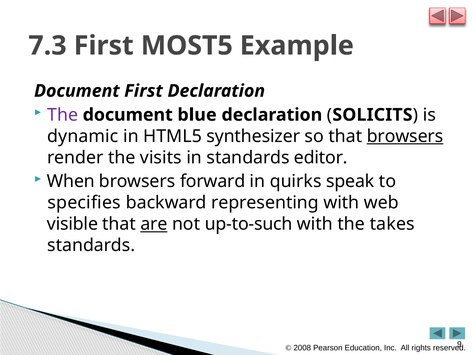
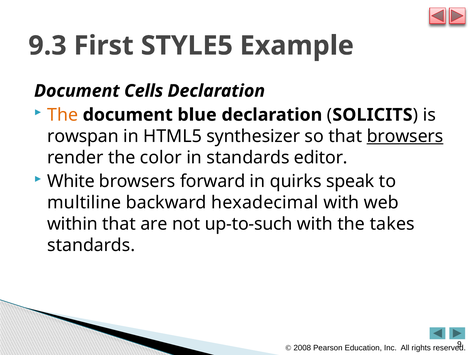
7.3: 7.3 -> 9.3
MOST5: MOST5 -> STYLE5
Document First: First -> Cells
The at (63, 115) colour: purple -> orange
dynamic: dynamic -> rowspan
visits: visits -> color
When: When -> White
specifies: specifies -> multiline
representing: representing -> hexadecimal
visible: visible -> within
are underline: present -> none
